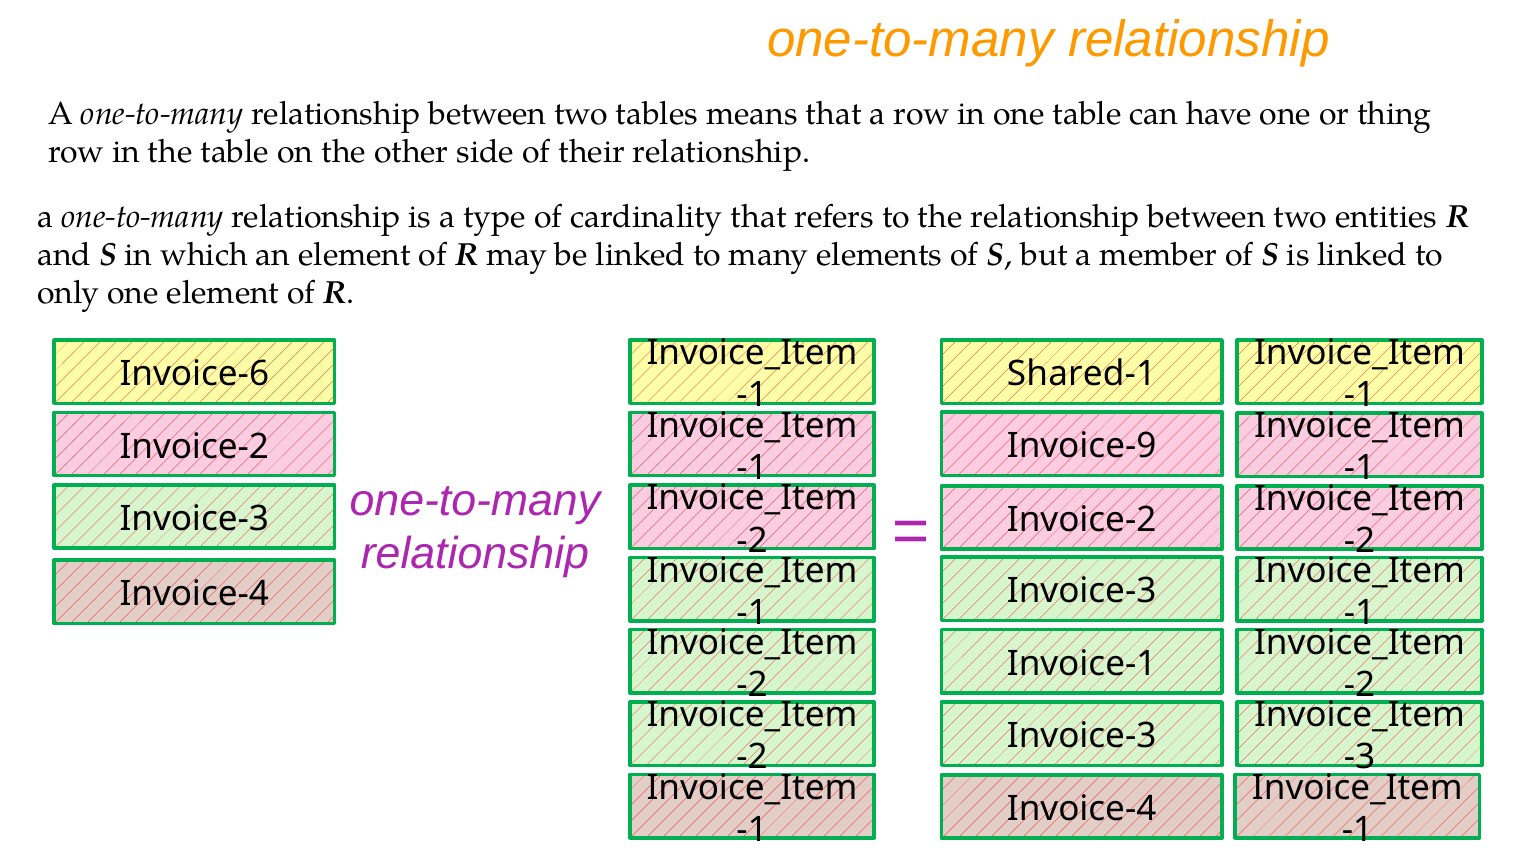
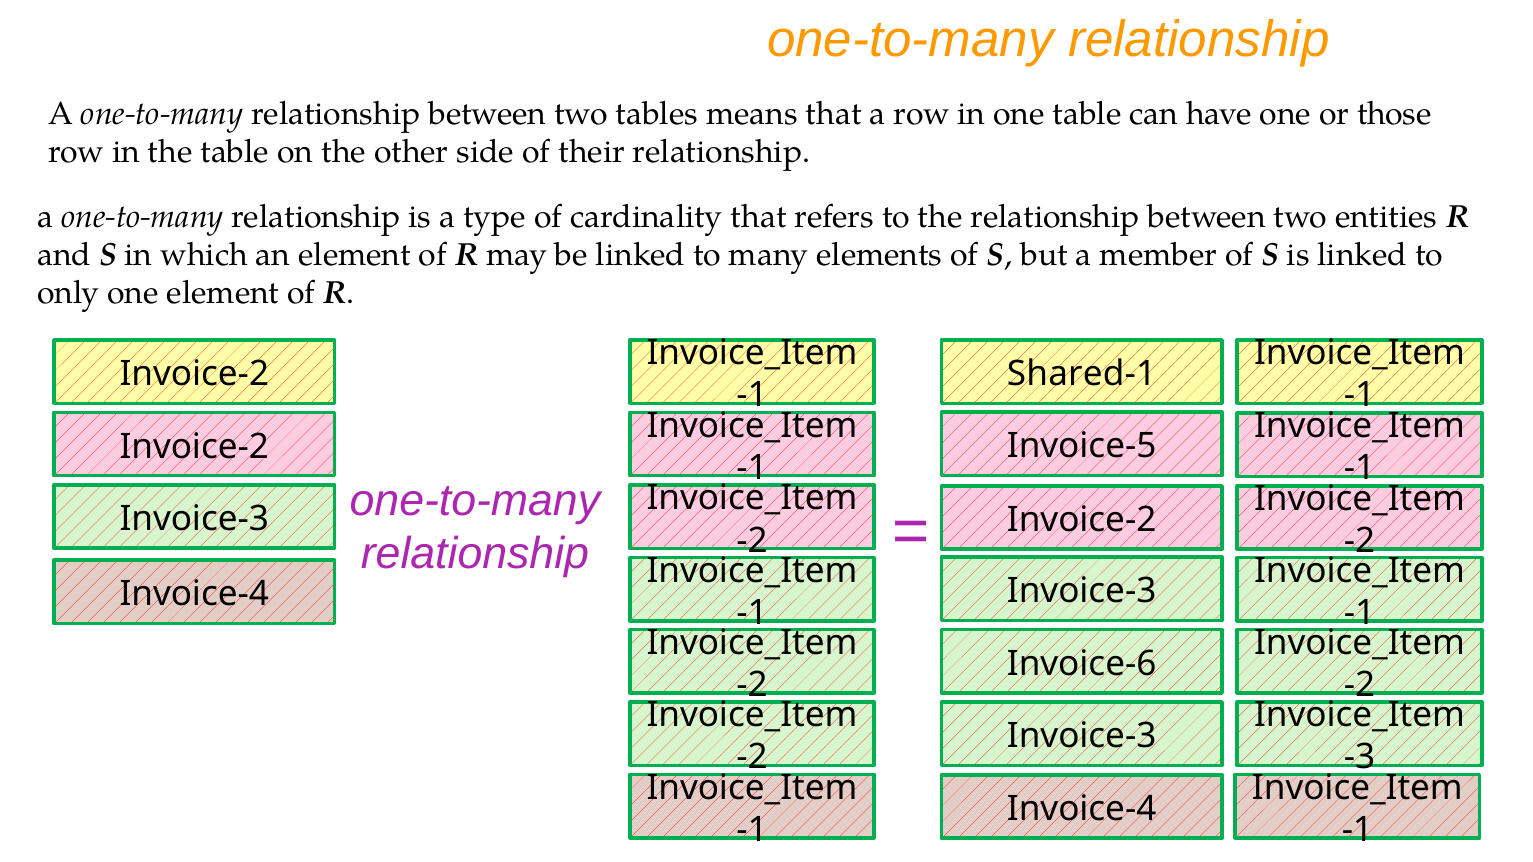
thing: thing -> those
Invoice-6 at (194, 374): Invoice-6 -> Invoice-2
Invoice-9: Invoice-9 -> Invoice-5
Invoice-1: Invoice-1 -> Invoice-6
